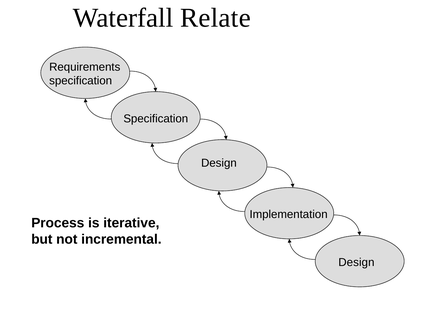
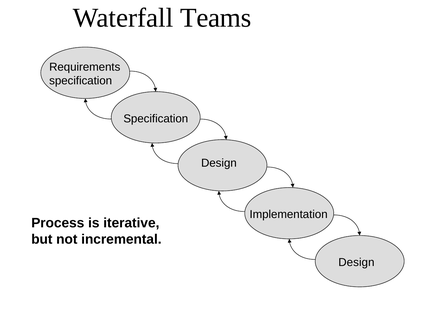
Relate: Relate -> Teams
